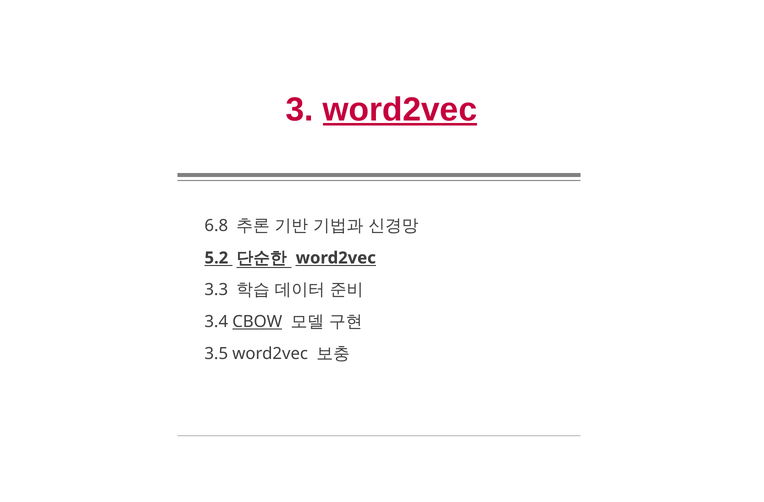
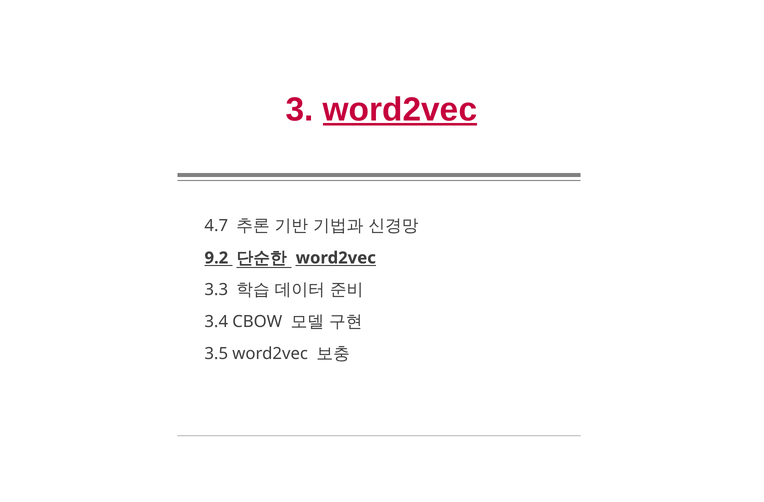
6.8: 6.8 -> 4.7
5.2: 5.2 -> 9.2
CBOW underline: present -> none
